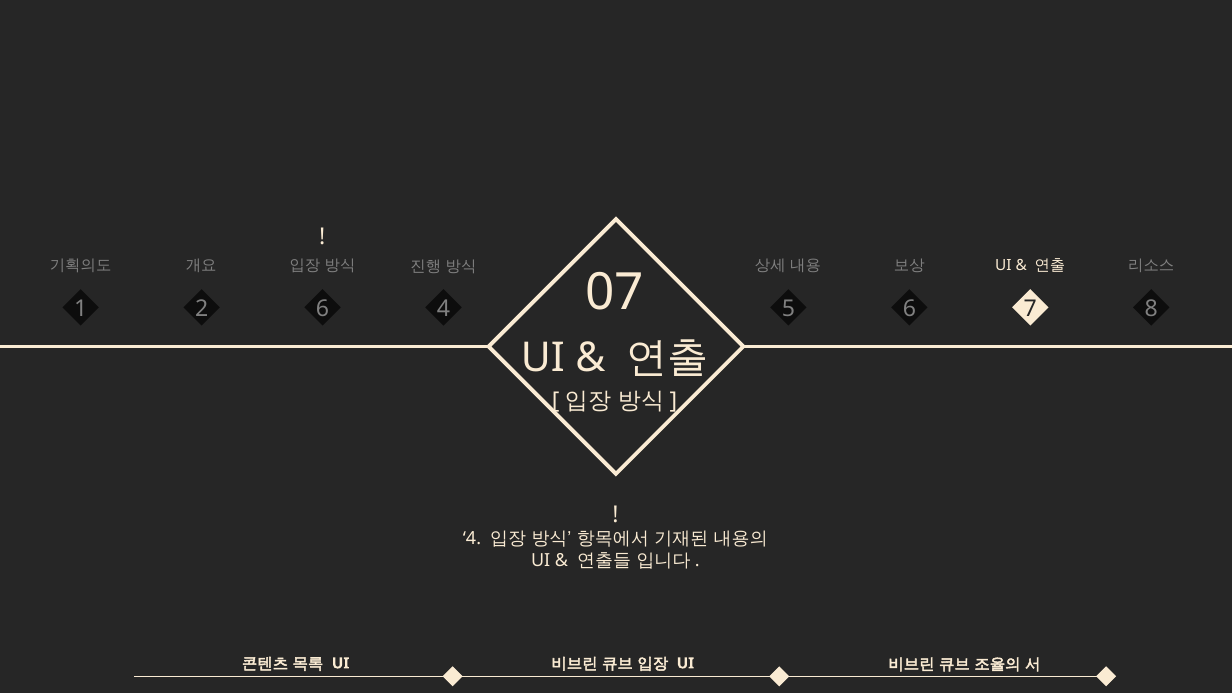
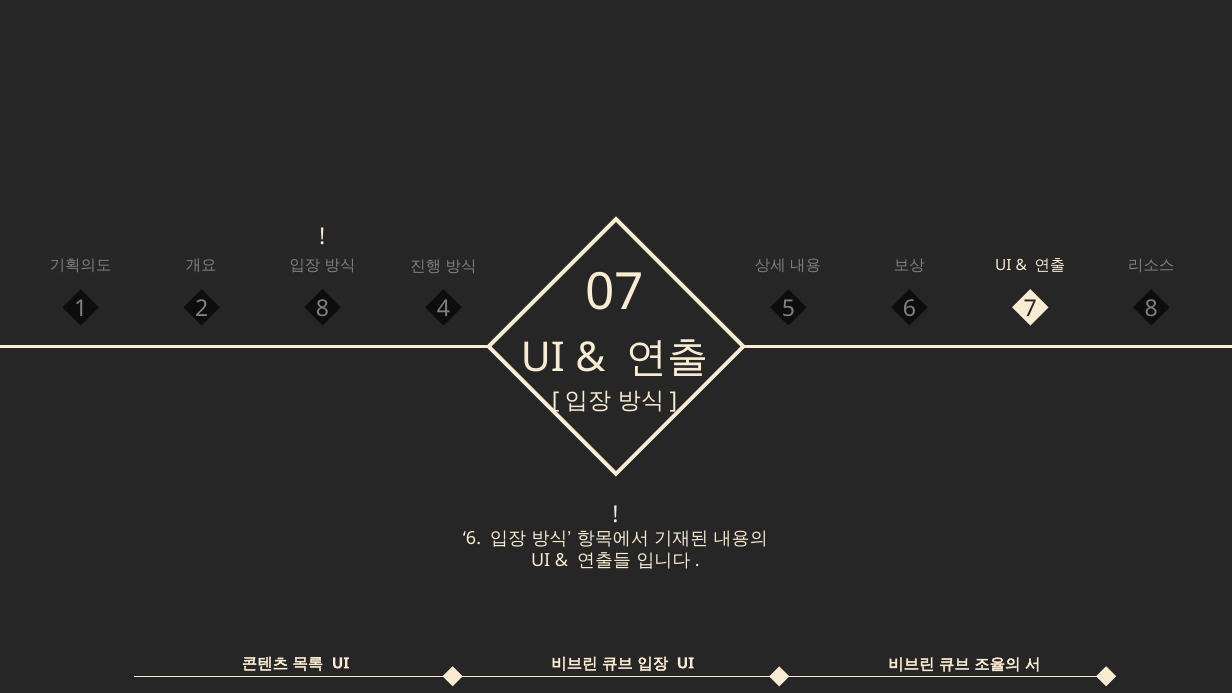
2 6: 6 -> 8
4 at (472, 539): 4 -> 6
